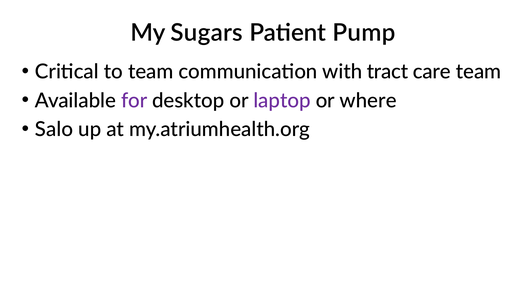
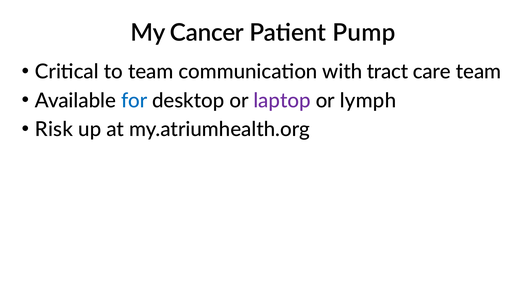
Sugars: Sugars -> Cancer
for colour: purple -> blue
where: where -> lymph
Salo: Salo -> Risk
